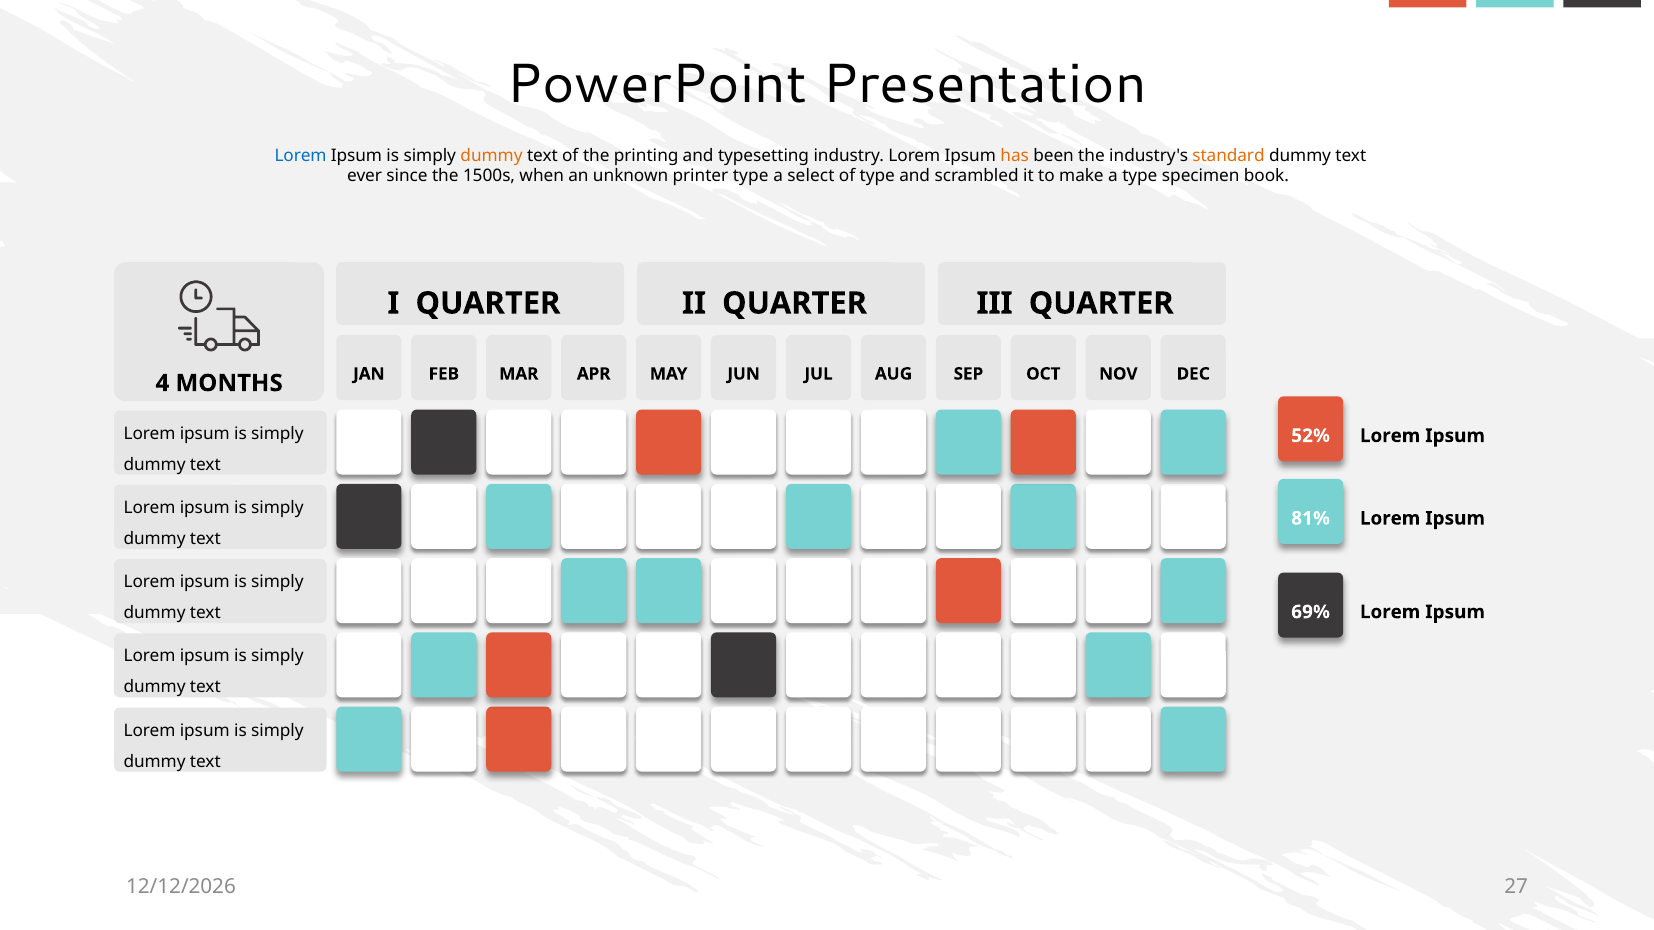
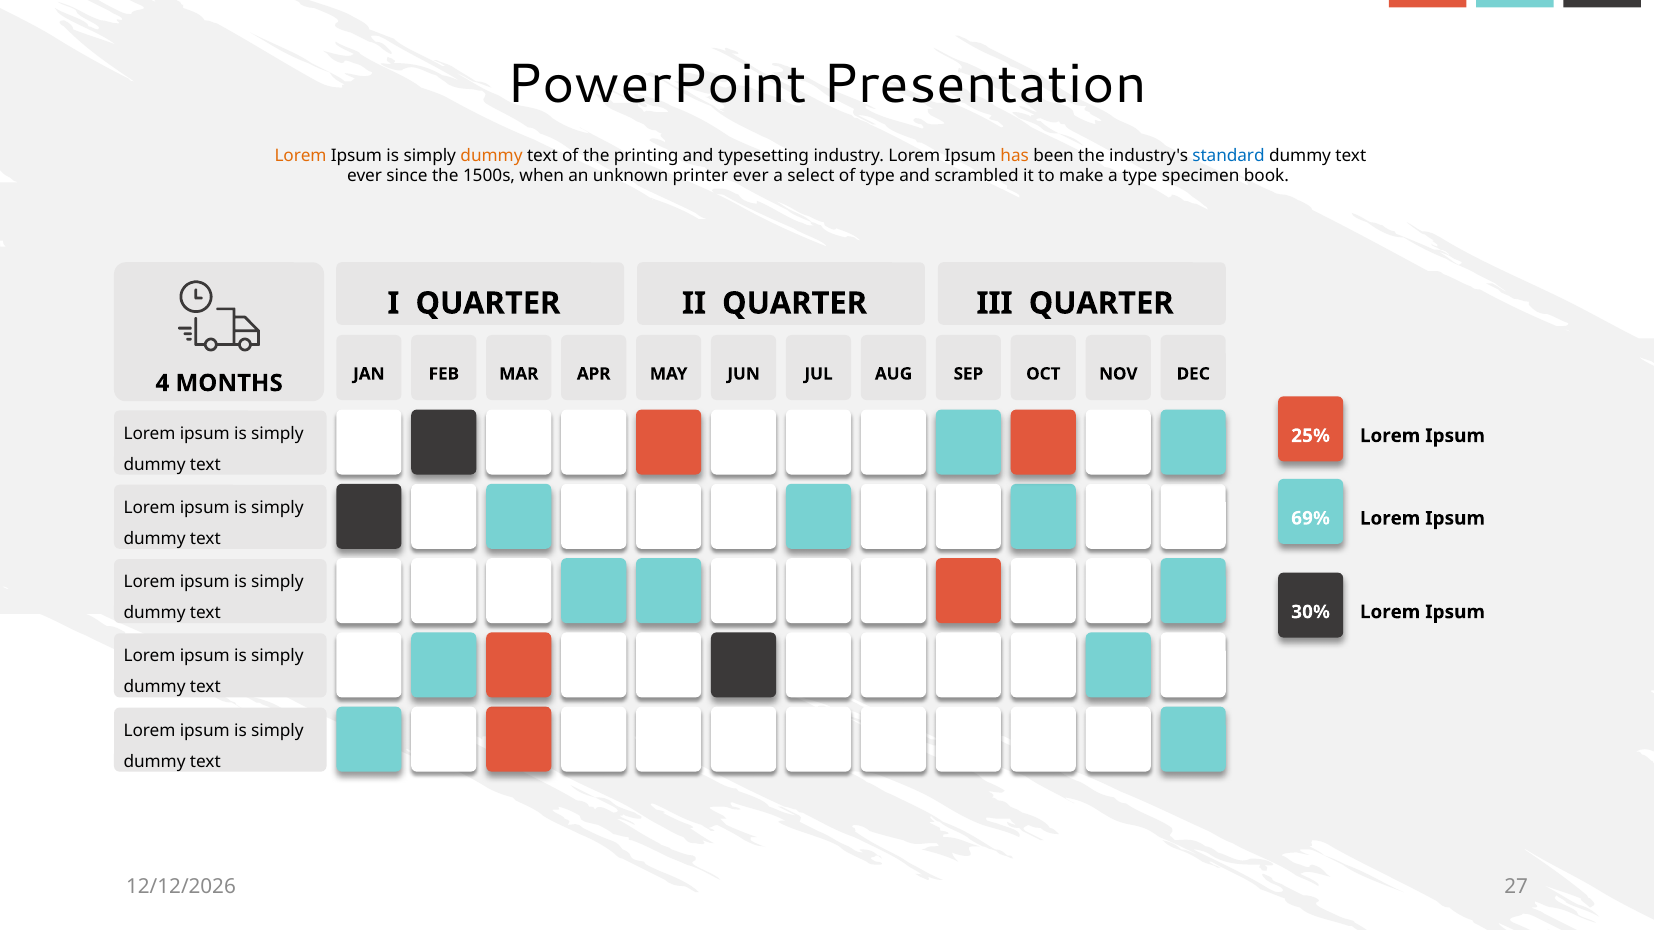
Lorem at (301, 155) colour: blue -> orange
standard colour: orange -> blue
printer type: type -> ever
52%: 52% -> 25%
81%: 81% -> 69%
69%: 69% -> 30%
